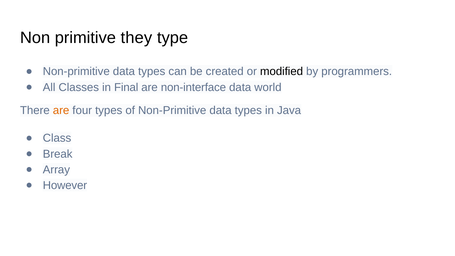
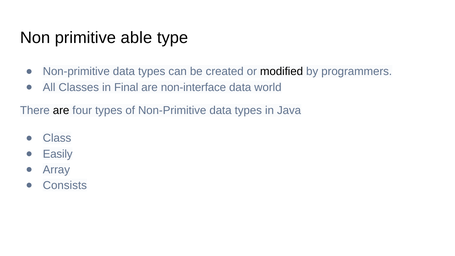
they: they -> able
are at (61, 111) colour: orange -> black
Break: Break -> Easily
However: However -> Consists
